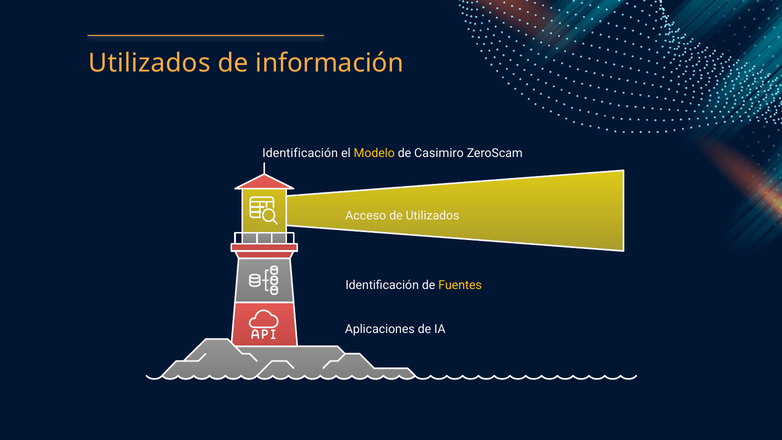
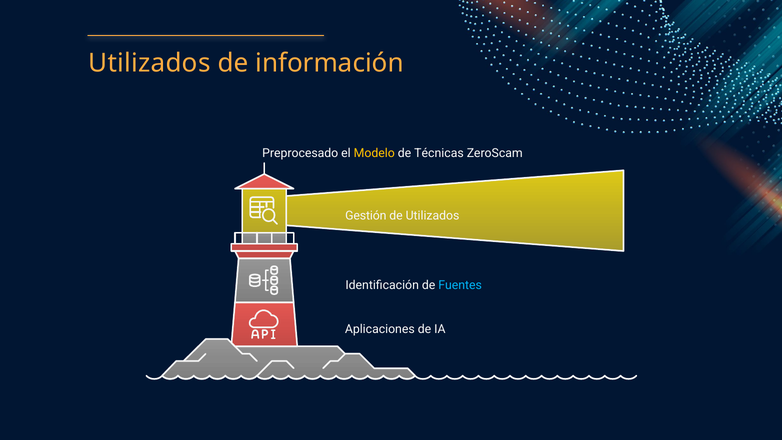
Identificación at (300, 153): Identificación -> Preprocesado
Casimiro: Casimiro -> Técnicas
Acceso: Acceso -> Gestión
Fuentes colour: yellow -> light blue
